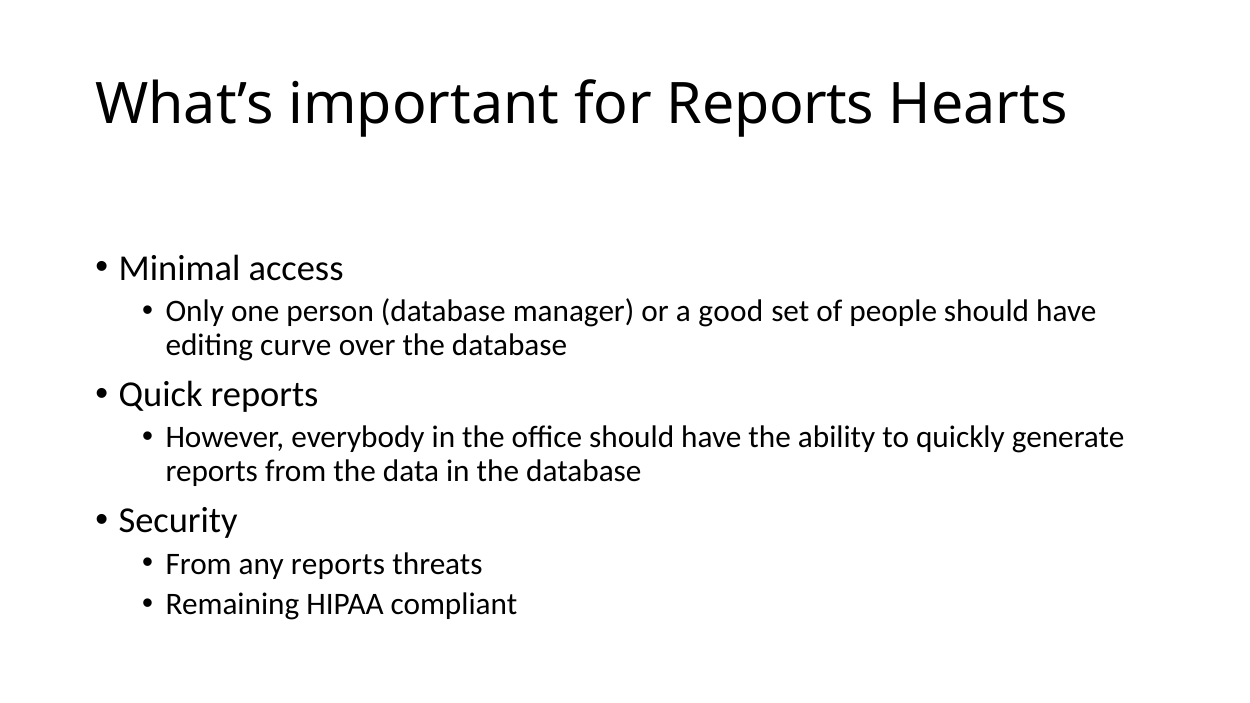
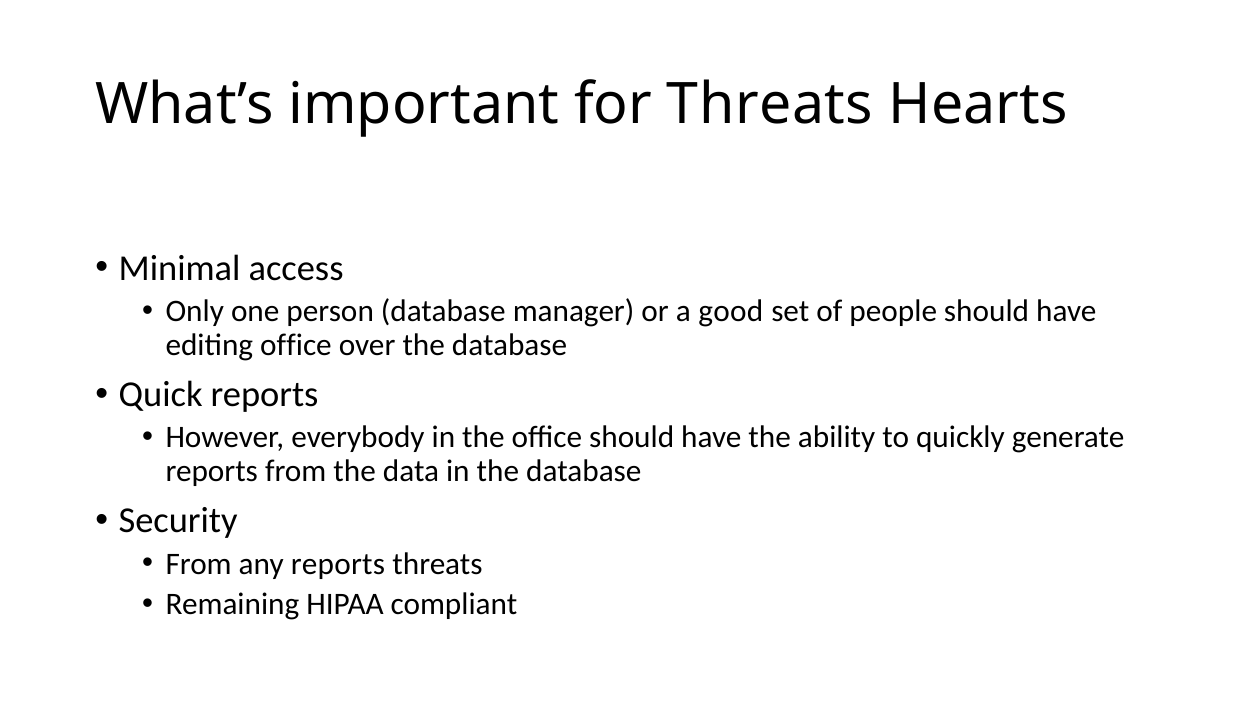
for Reports: Reports -> Threats
editing curve: curve -> office
